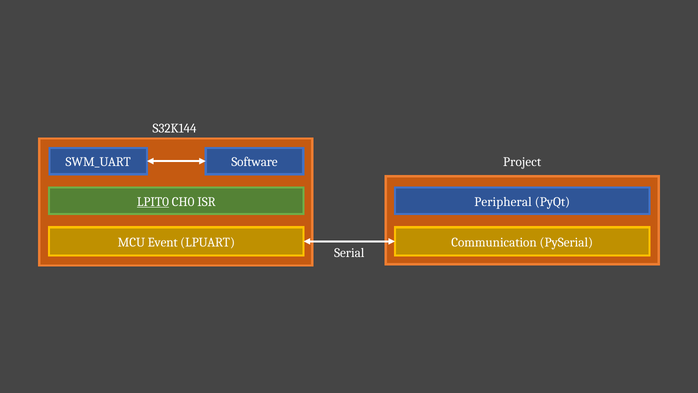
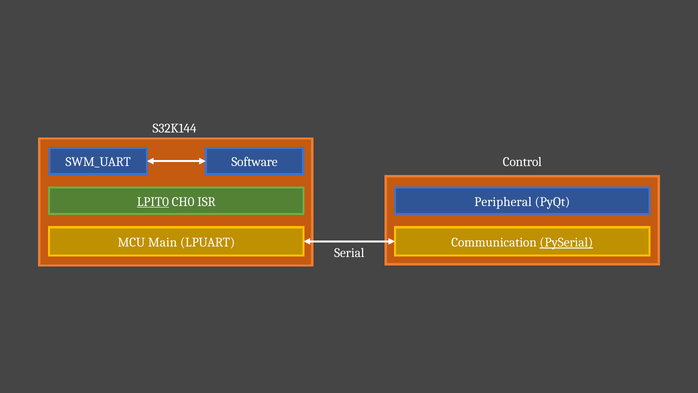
Project: Project -> Control
Event: Event -> Main
PySerial underline: none -> present
